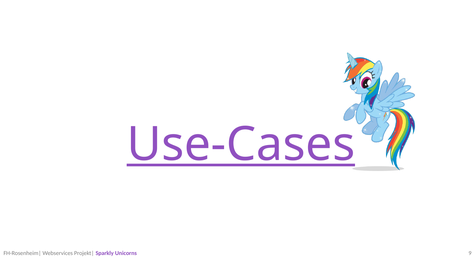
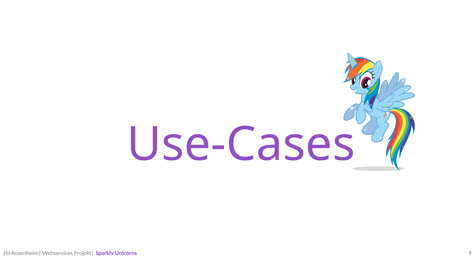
Use-Cases underline: present -> none
